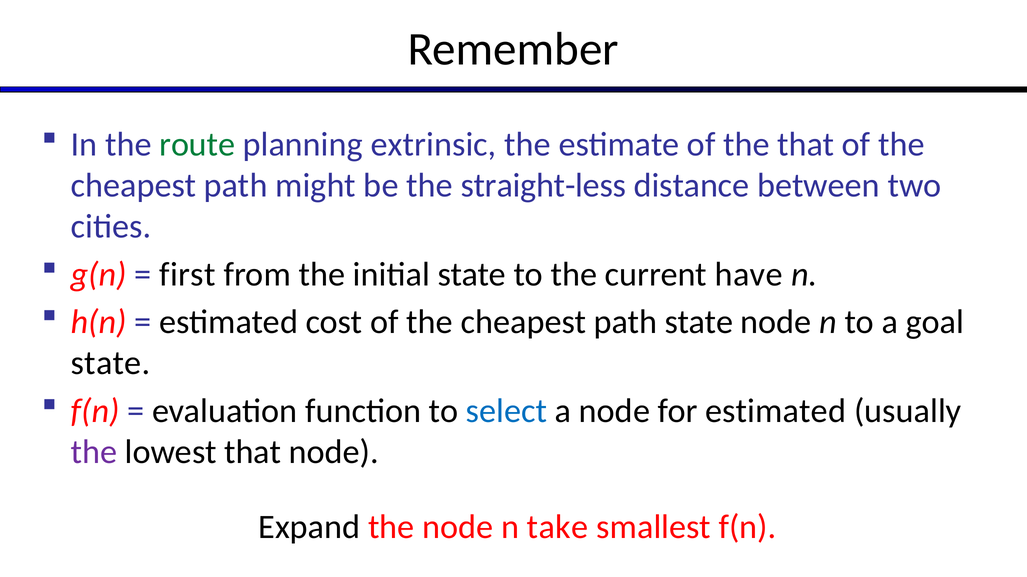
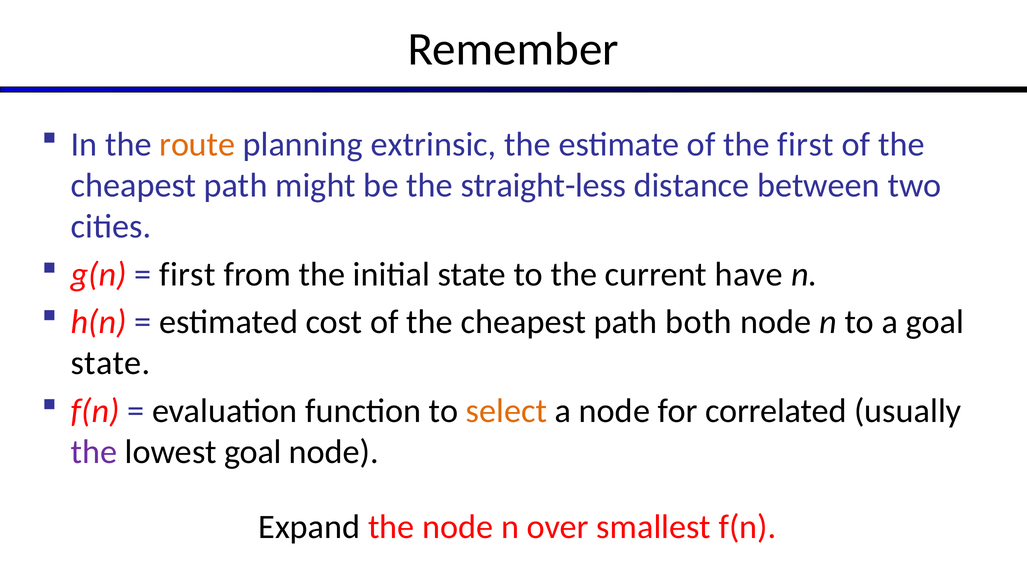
route colour: green -> orange
the that: that -> first
path state: state -> both
select colour: blue -> orange
for estimated: estimated -> correlated
lowest that: that -> goal
take: take -> over
